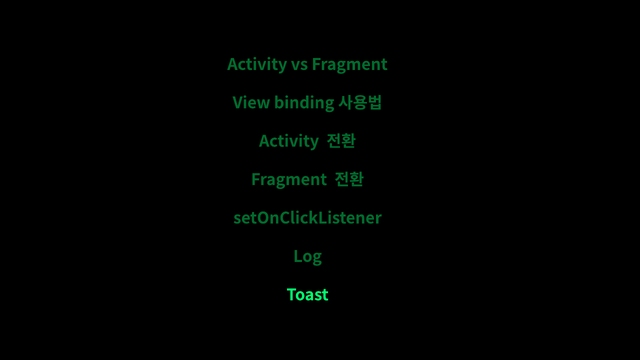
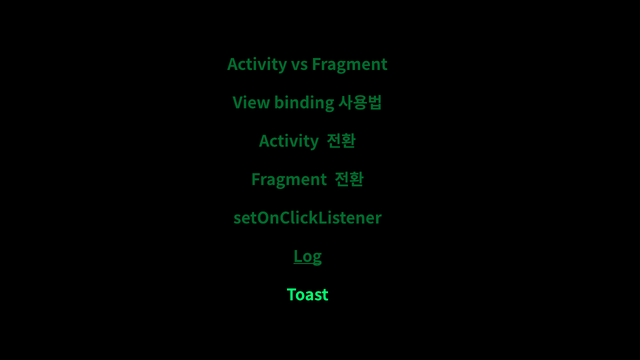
Log underline: none -> present
